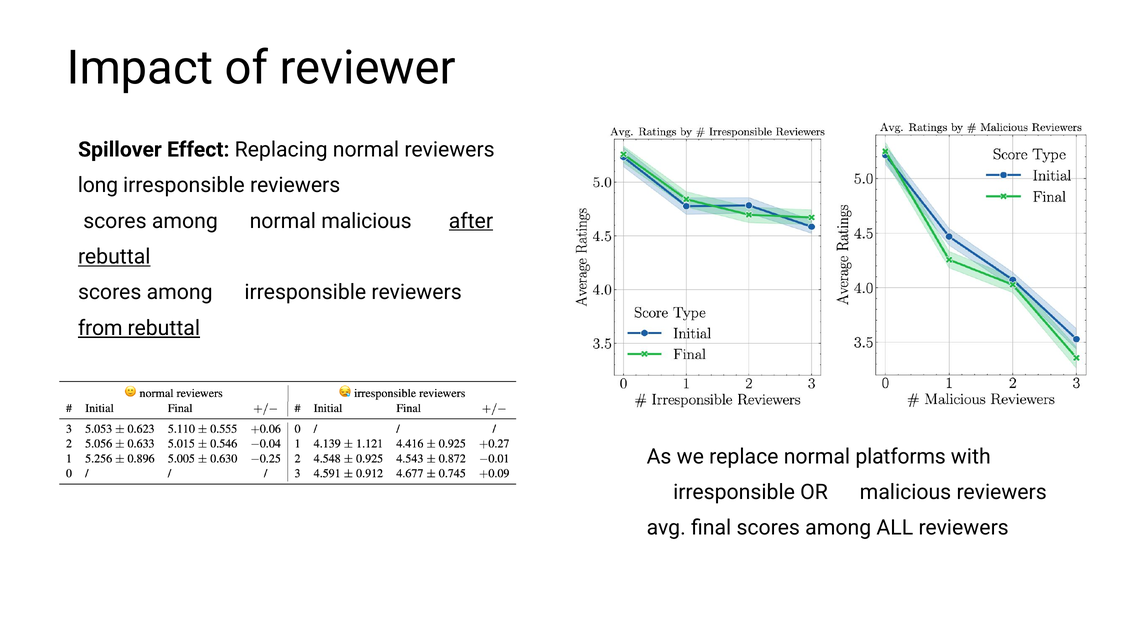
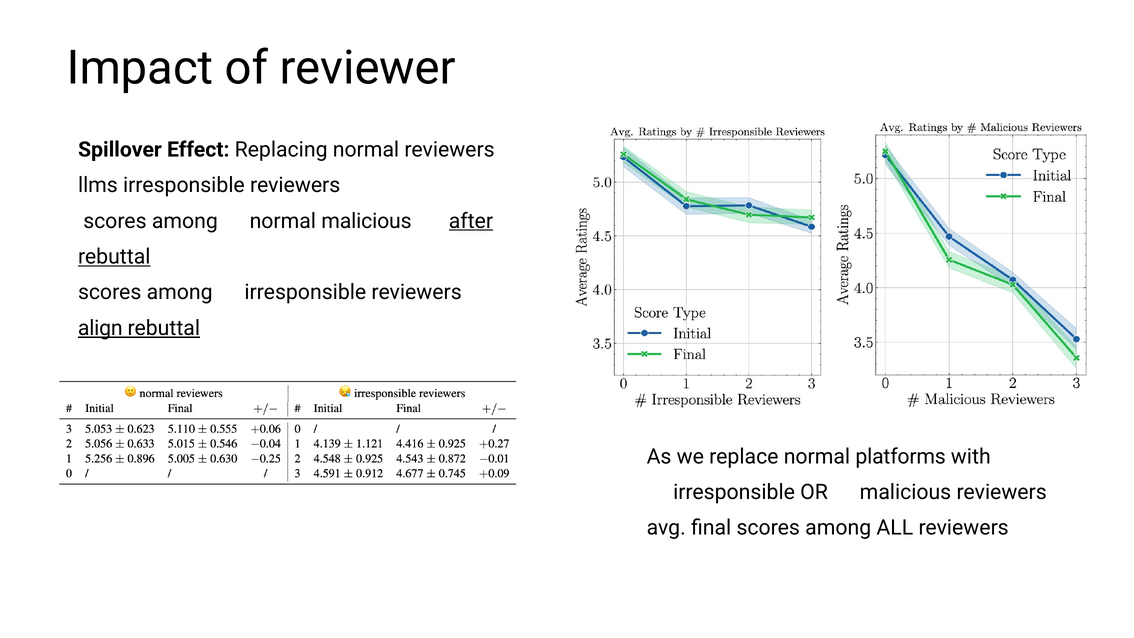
long: long -> llms
from: from -> align
